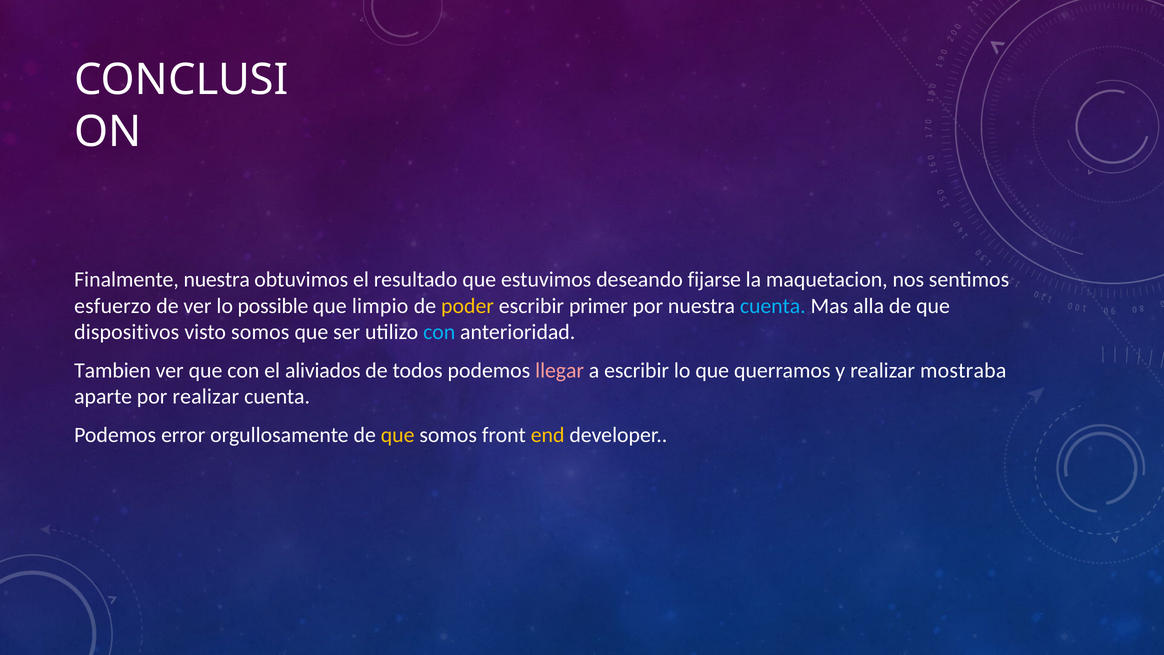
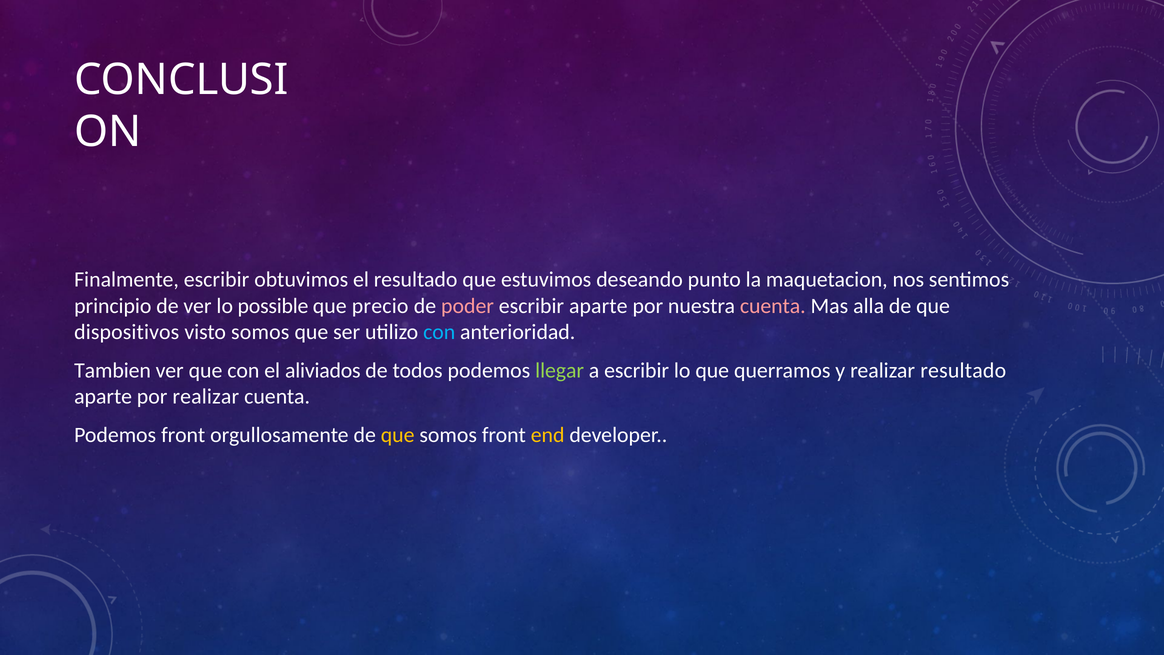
Finalmente nuestra: nuestra -> escribir
fijarse: fijarse -> punto
esfuerzo: esfuerzo -> principio
limpio: limpio -> precio
poder colour: yellow -> pink
escribir primer: primer -> aparte
cuenta at (773, 306) colour: light blue -> pink
llegar colour: pink -> light green
realizar mostraba: mostraba -> resultado
Podemos error: error -> front
